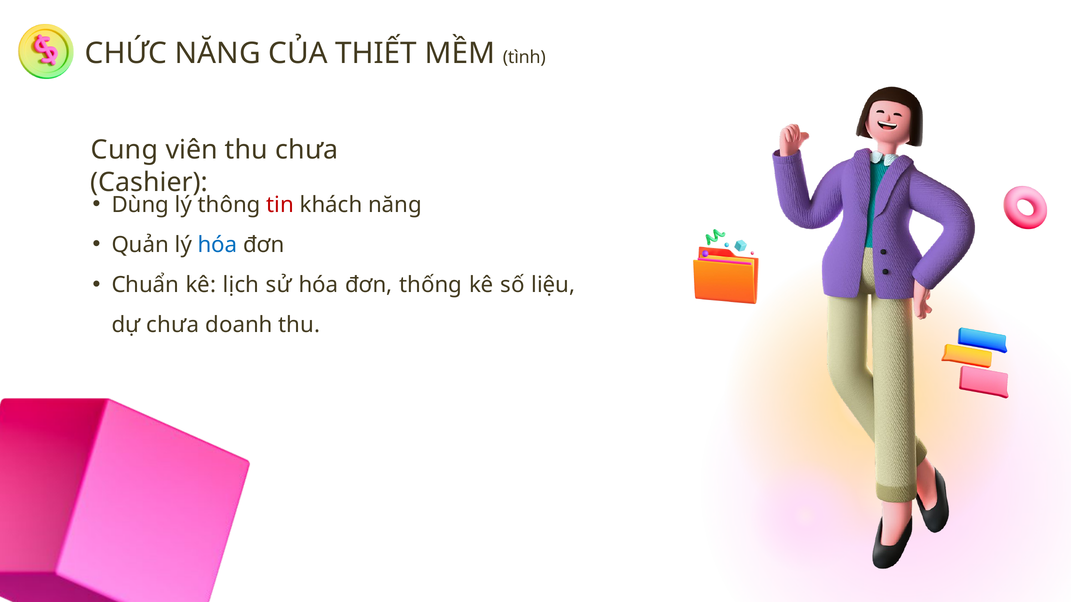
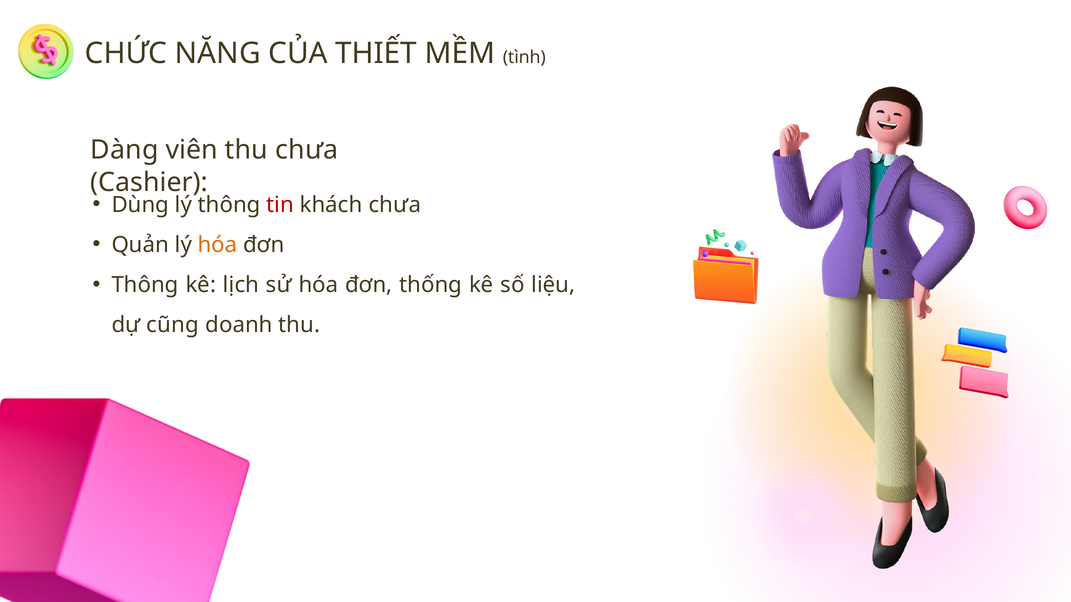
Cung: Cung -> Dàng
khách năng: năng -> chưa
hóa at (218, 245) colour: blue -> orange
Chuẩn at (145, 285): Chuẩn -> Thông
dự chưa: chưa -> cũng
